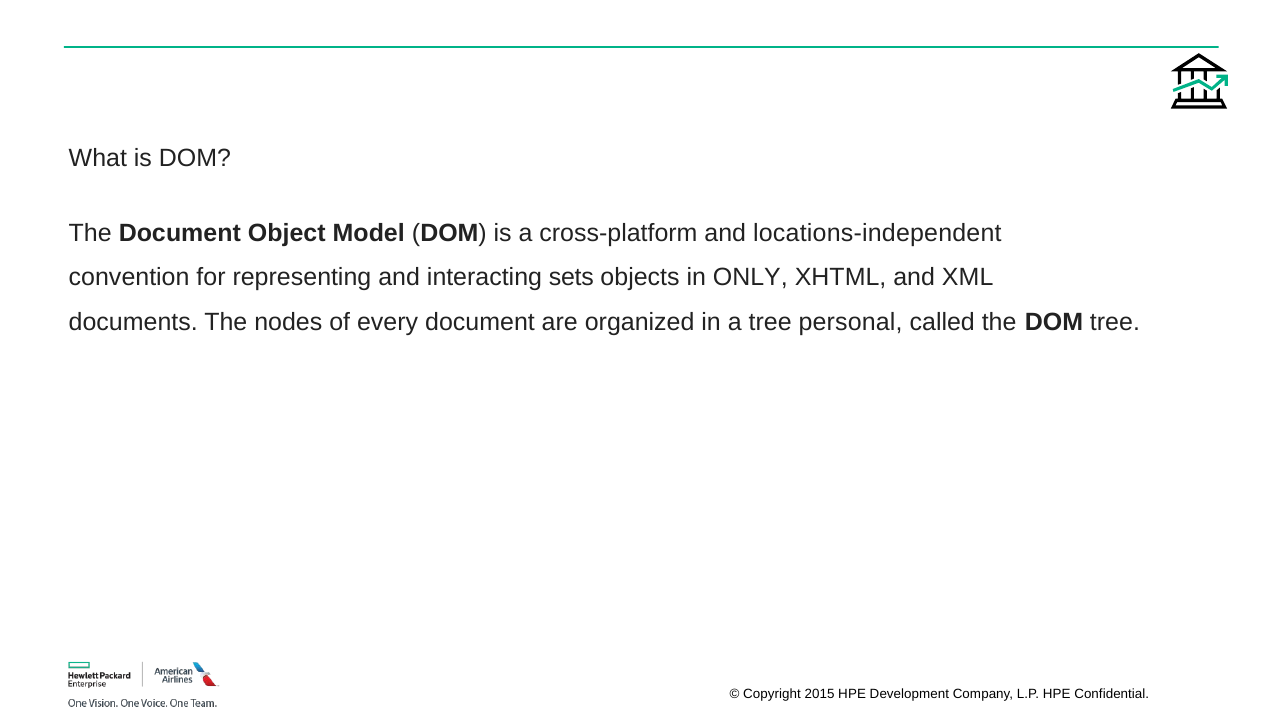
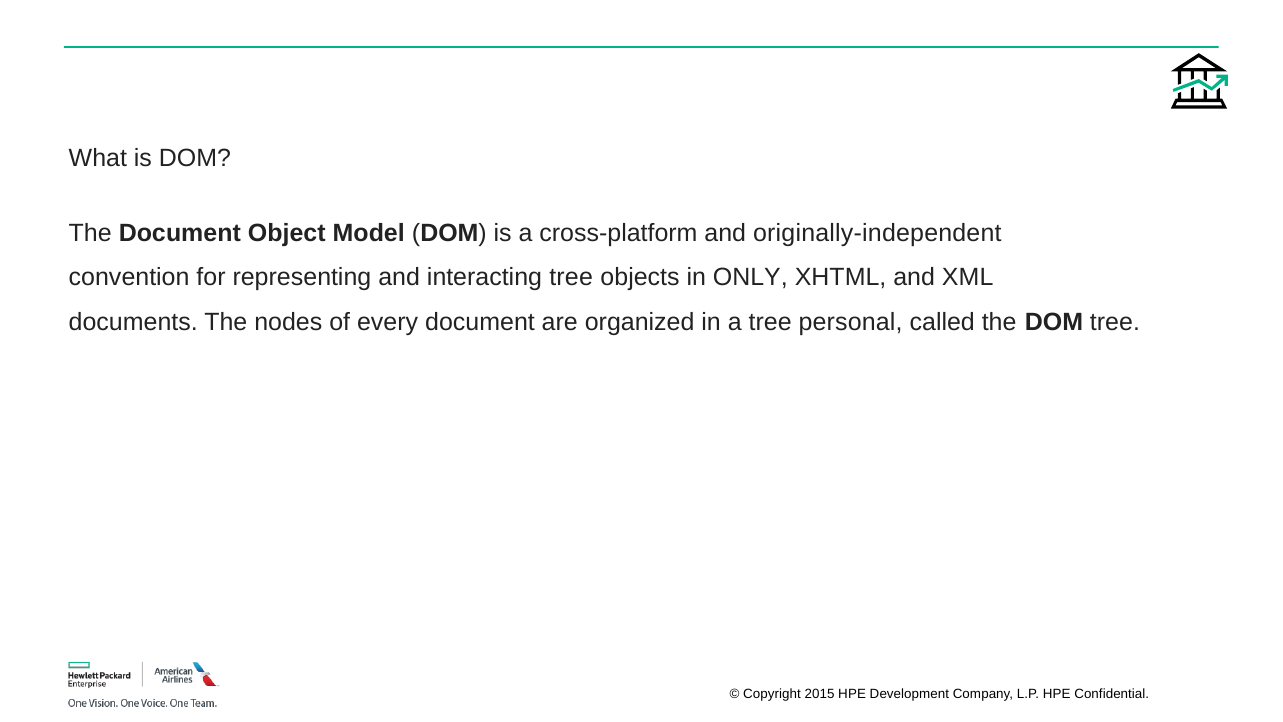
locations-independent: locations-independent -> originally-independent
interacting sets: sets -> tree
